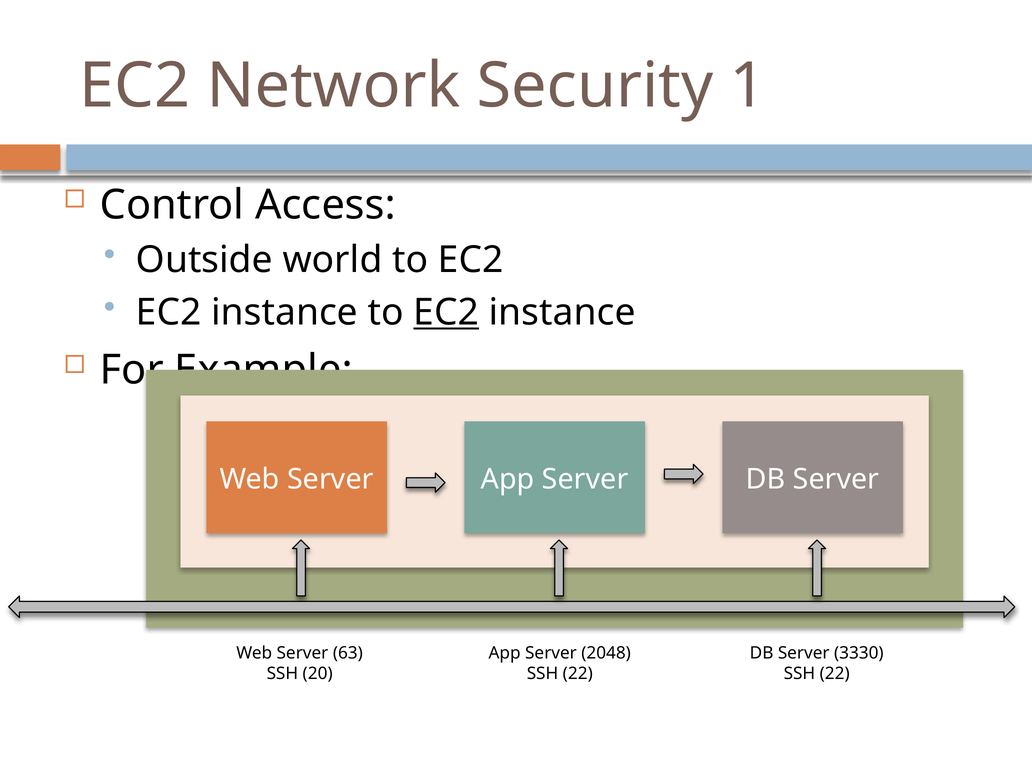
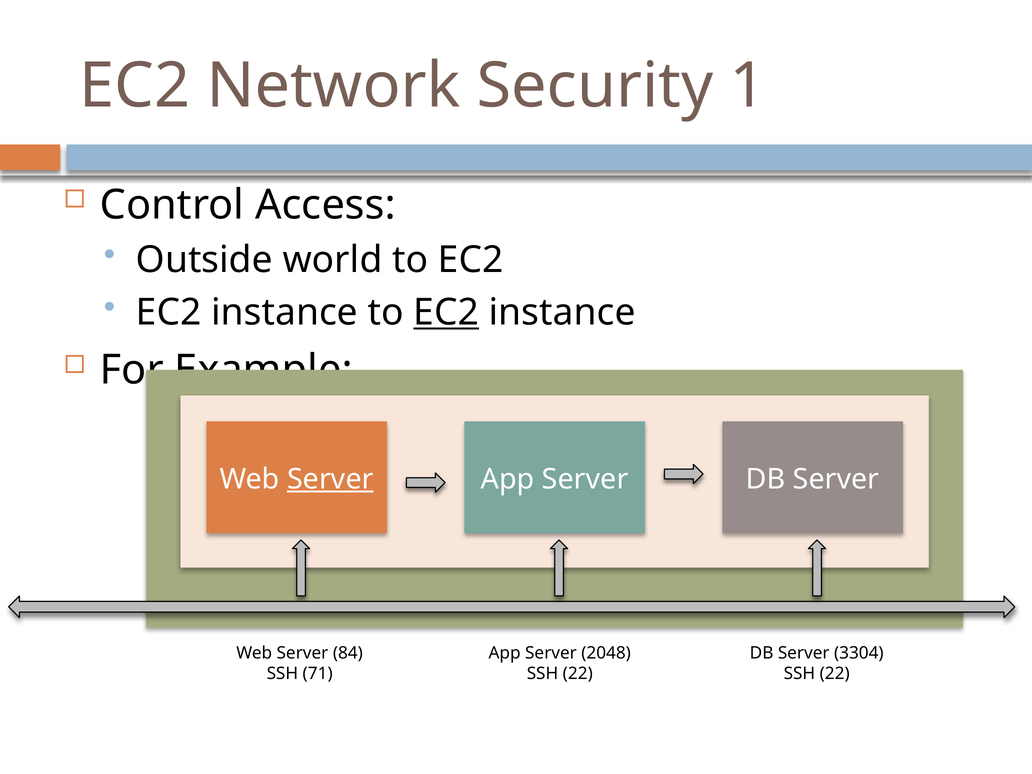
Server at (330, 479) underline: none -> present
63: 63 -> 84
3330: 3330 -> 3304
20: 20 -> 71
